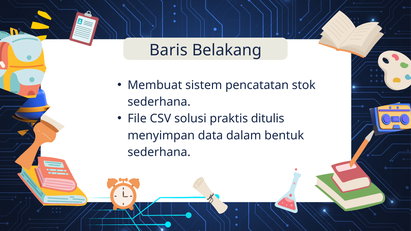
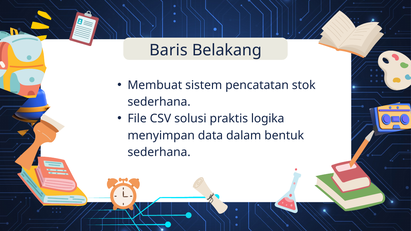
ditulis: ditulis -> logika
